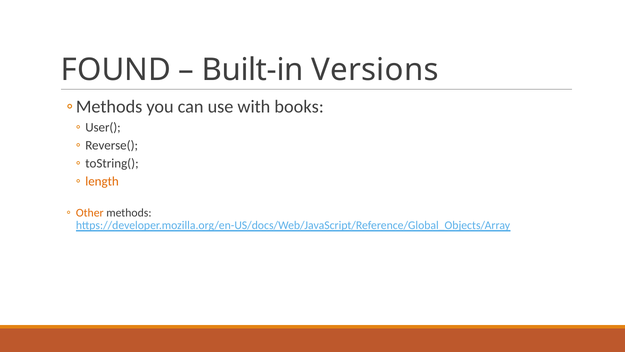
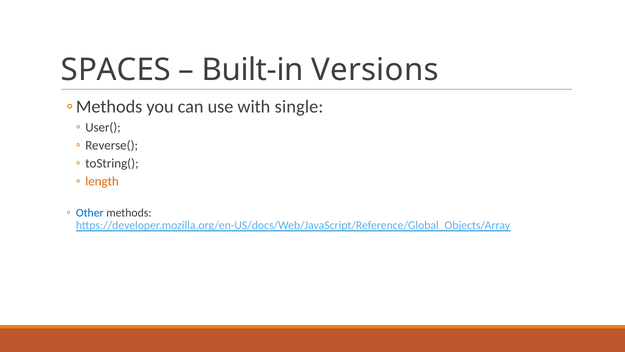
FOUND: FOUND -> SPACES
books: books -> single
Other colour: orange -> blue
